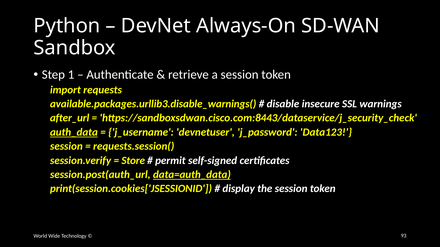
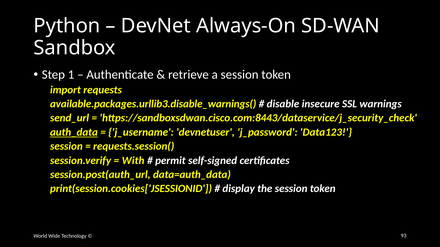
after_url: after_url -> send_url
Store: Store -> With
data=auth_data underline: present -> none
